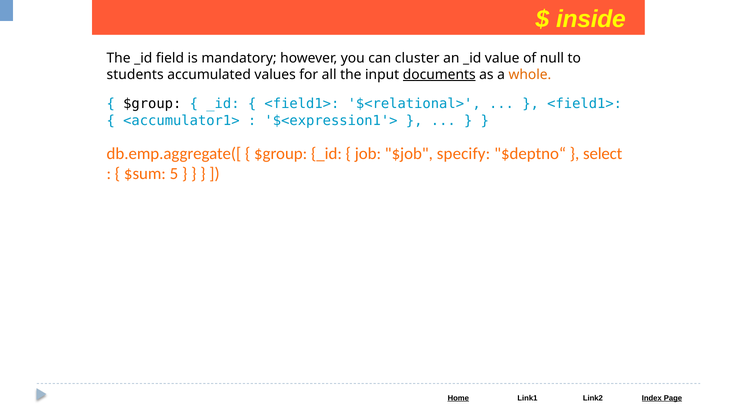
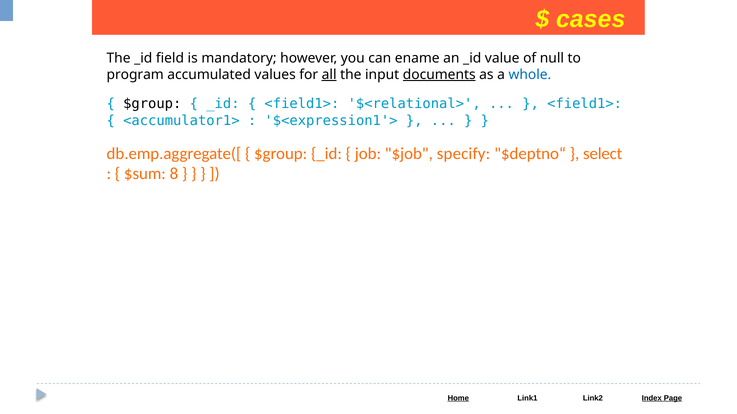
inside: inside -> cases
cluster: cluster -> ename
students: students -> program
all underline: none -> present
whole colour: orange -> blue
5: 5 -> 8
